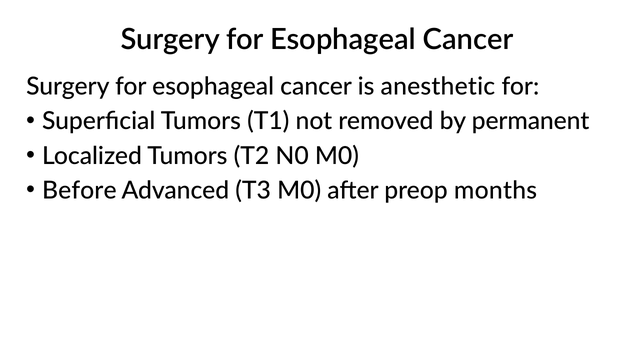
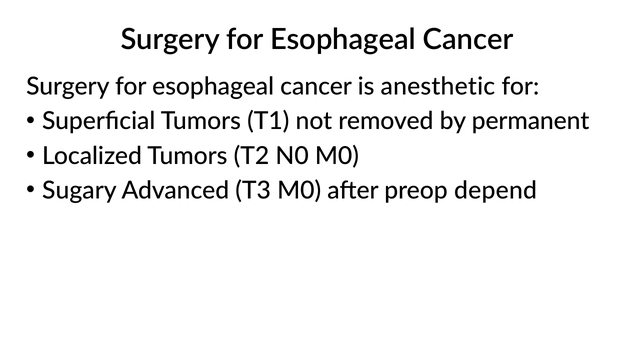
Before: Before -> Sugary
months: months -> depend
